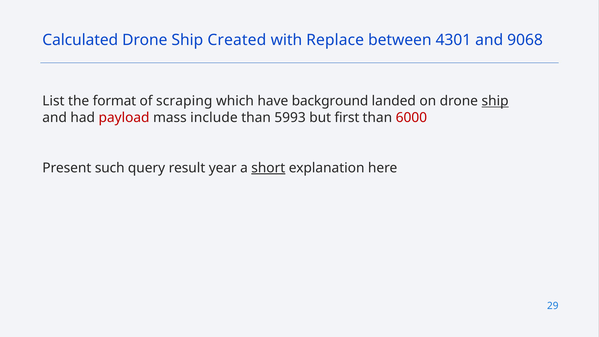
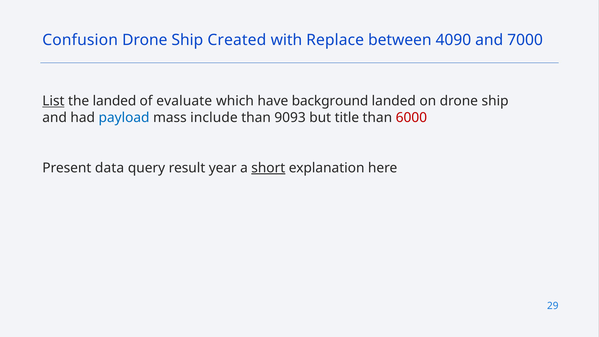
Calculated: Calculated -> Confusion
4301: 4301 -> 4090
9068: 9068 -> 7000
List underline: none -> present
the format: format -> landed
scraping: scraping -> evaluate
ship at (495, 101) underline: present -> none
payload colour: red -> blue
5993: 5993 -> 9093
first: first -> title
such: such -> data
